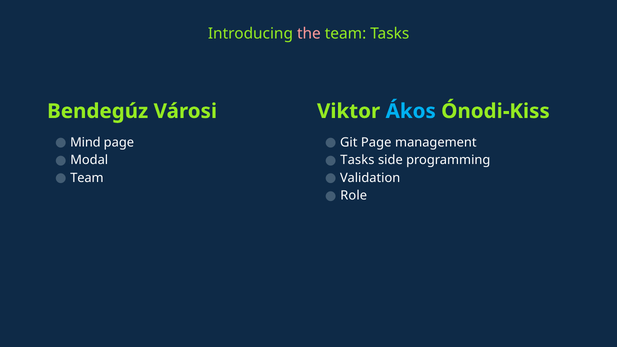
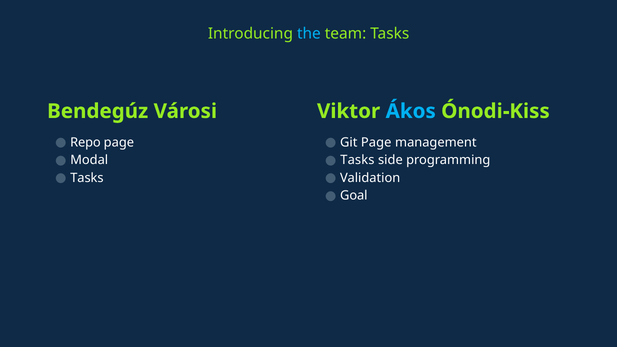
the colour: pink -> light blue
Mind: Mind -> Repo
Team at (87, 178): Team -> Tasks
Role: Role -> Goal
